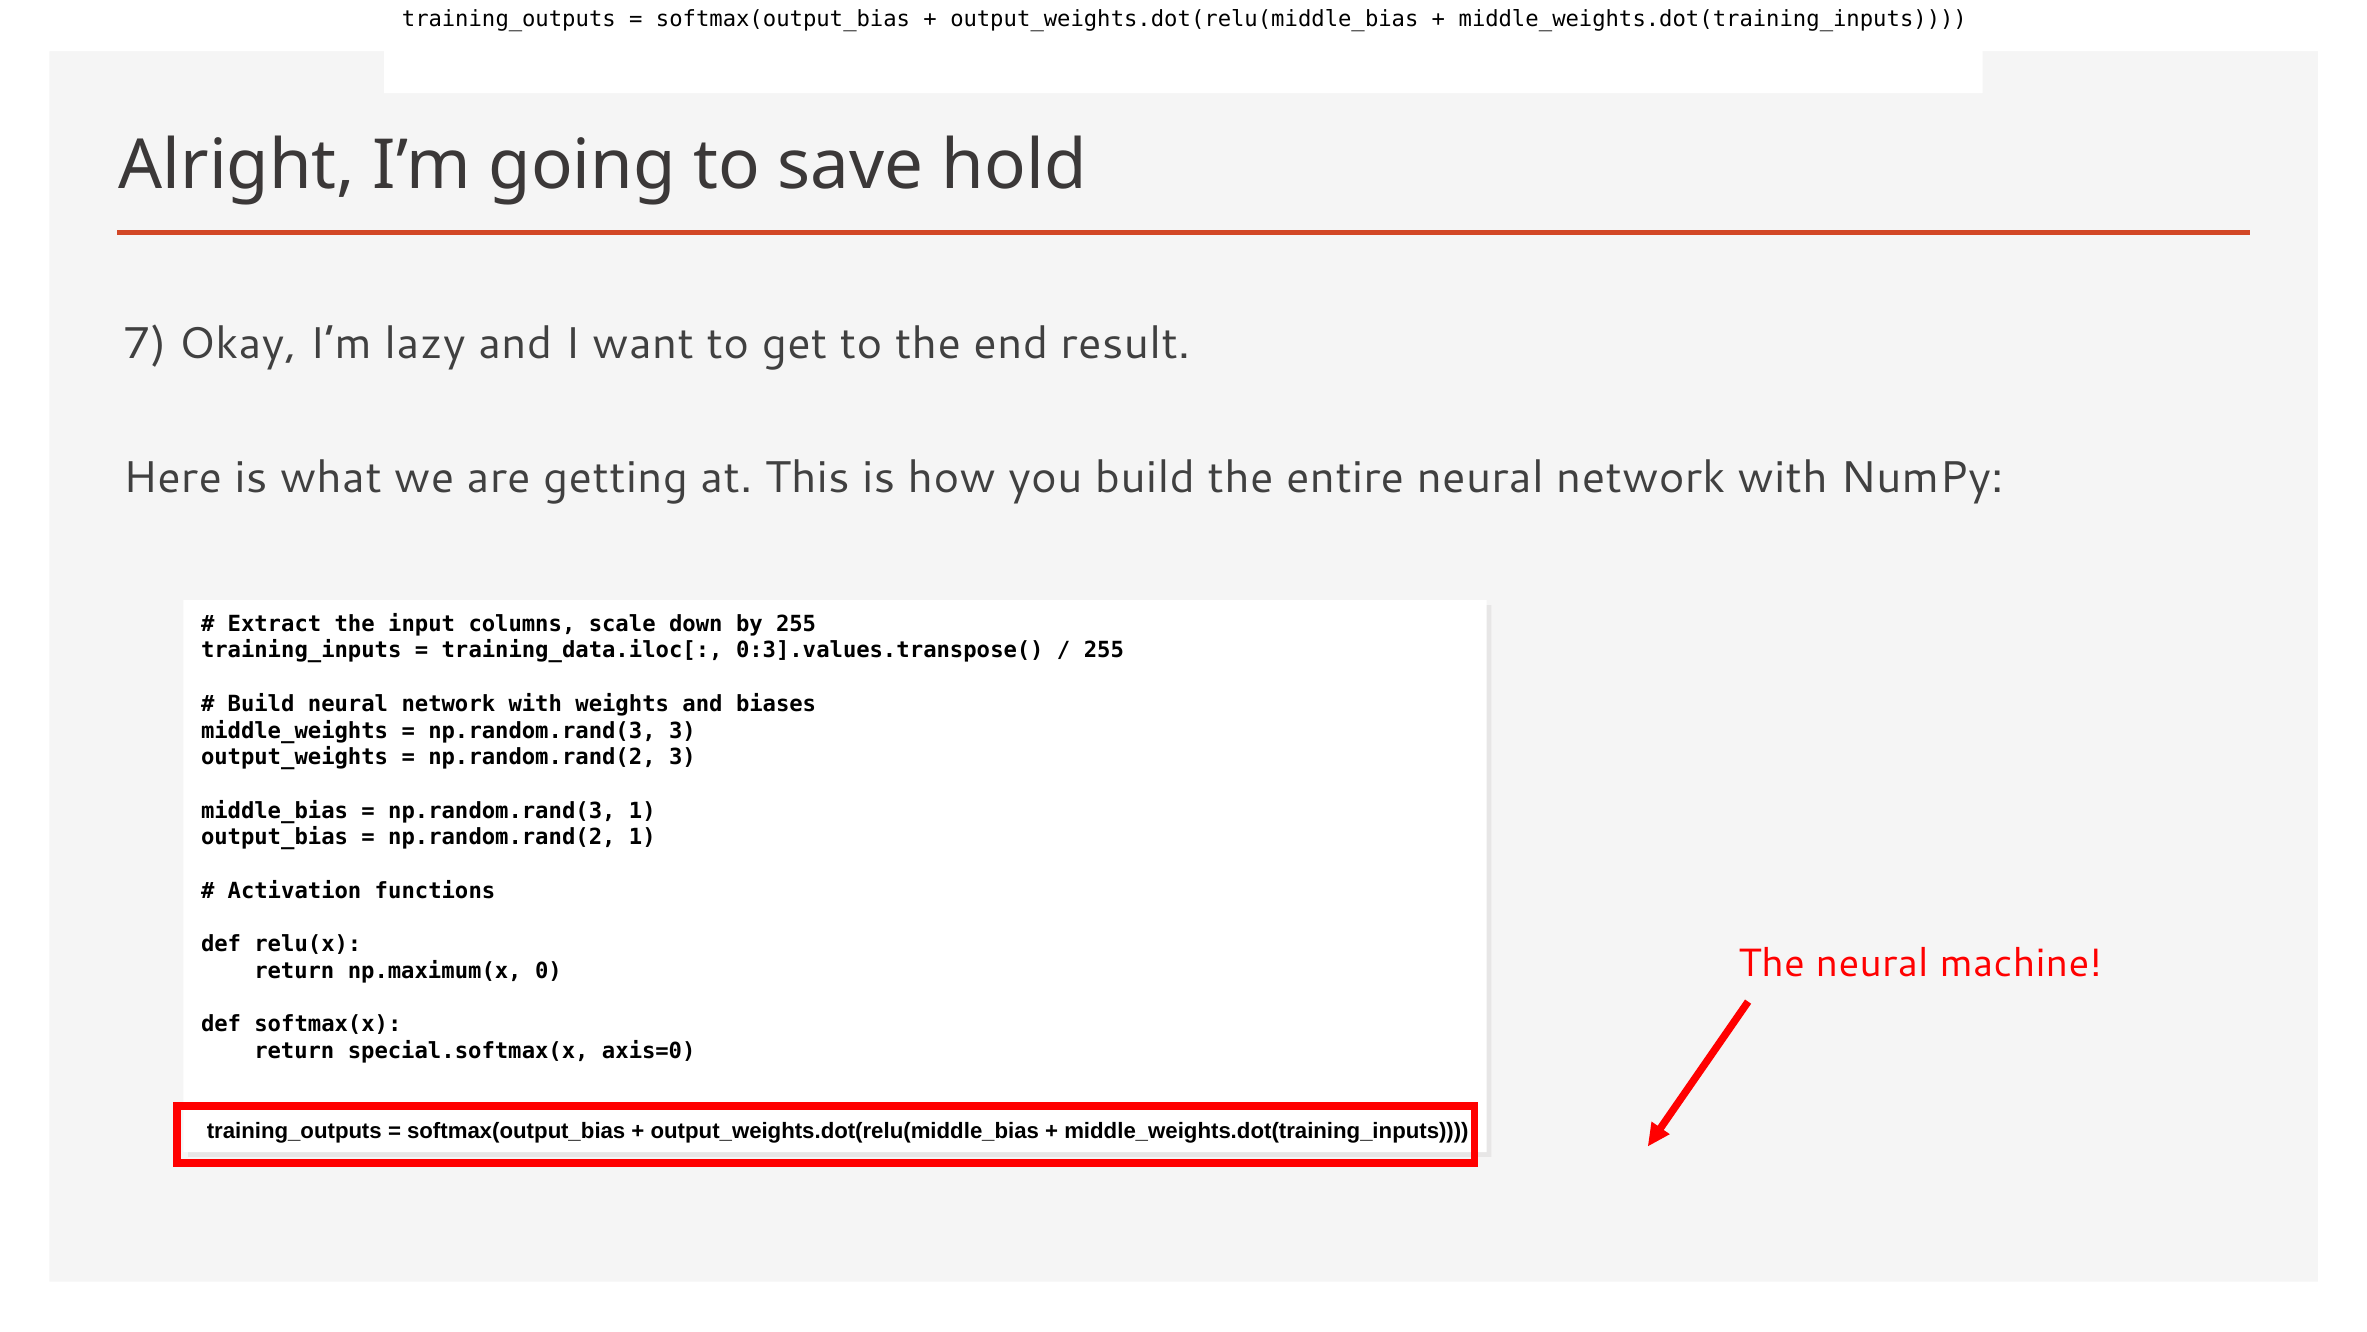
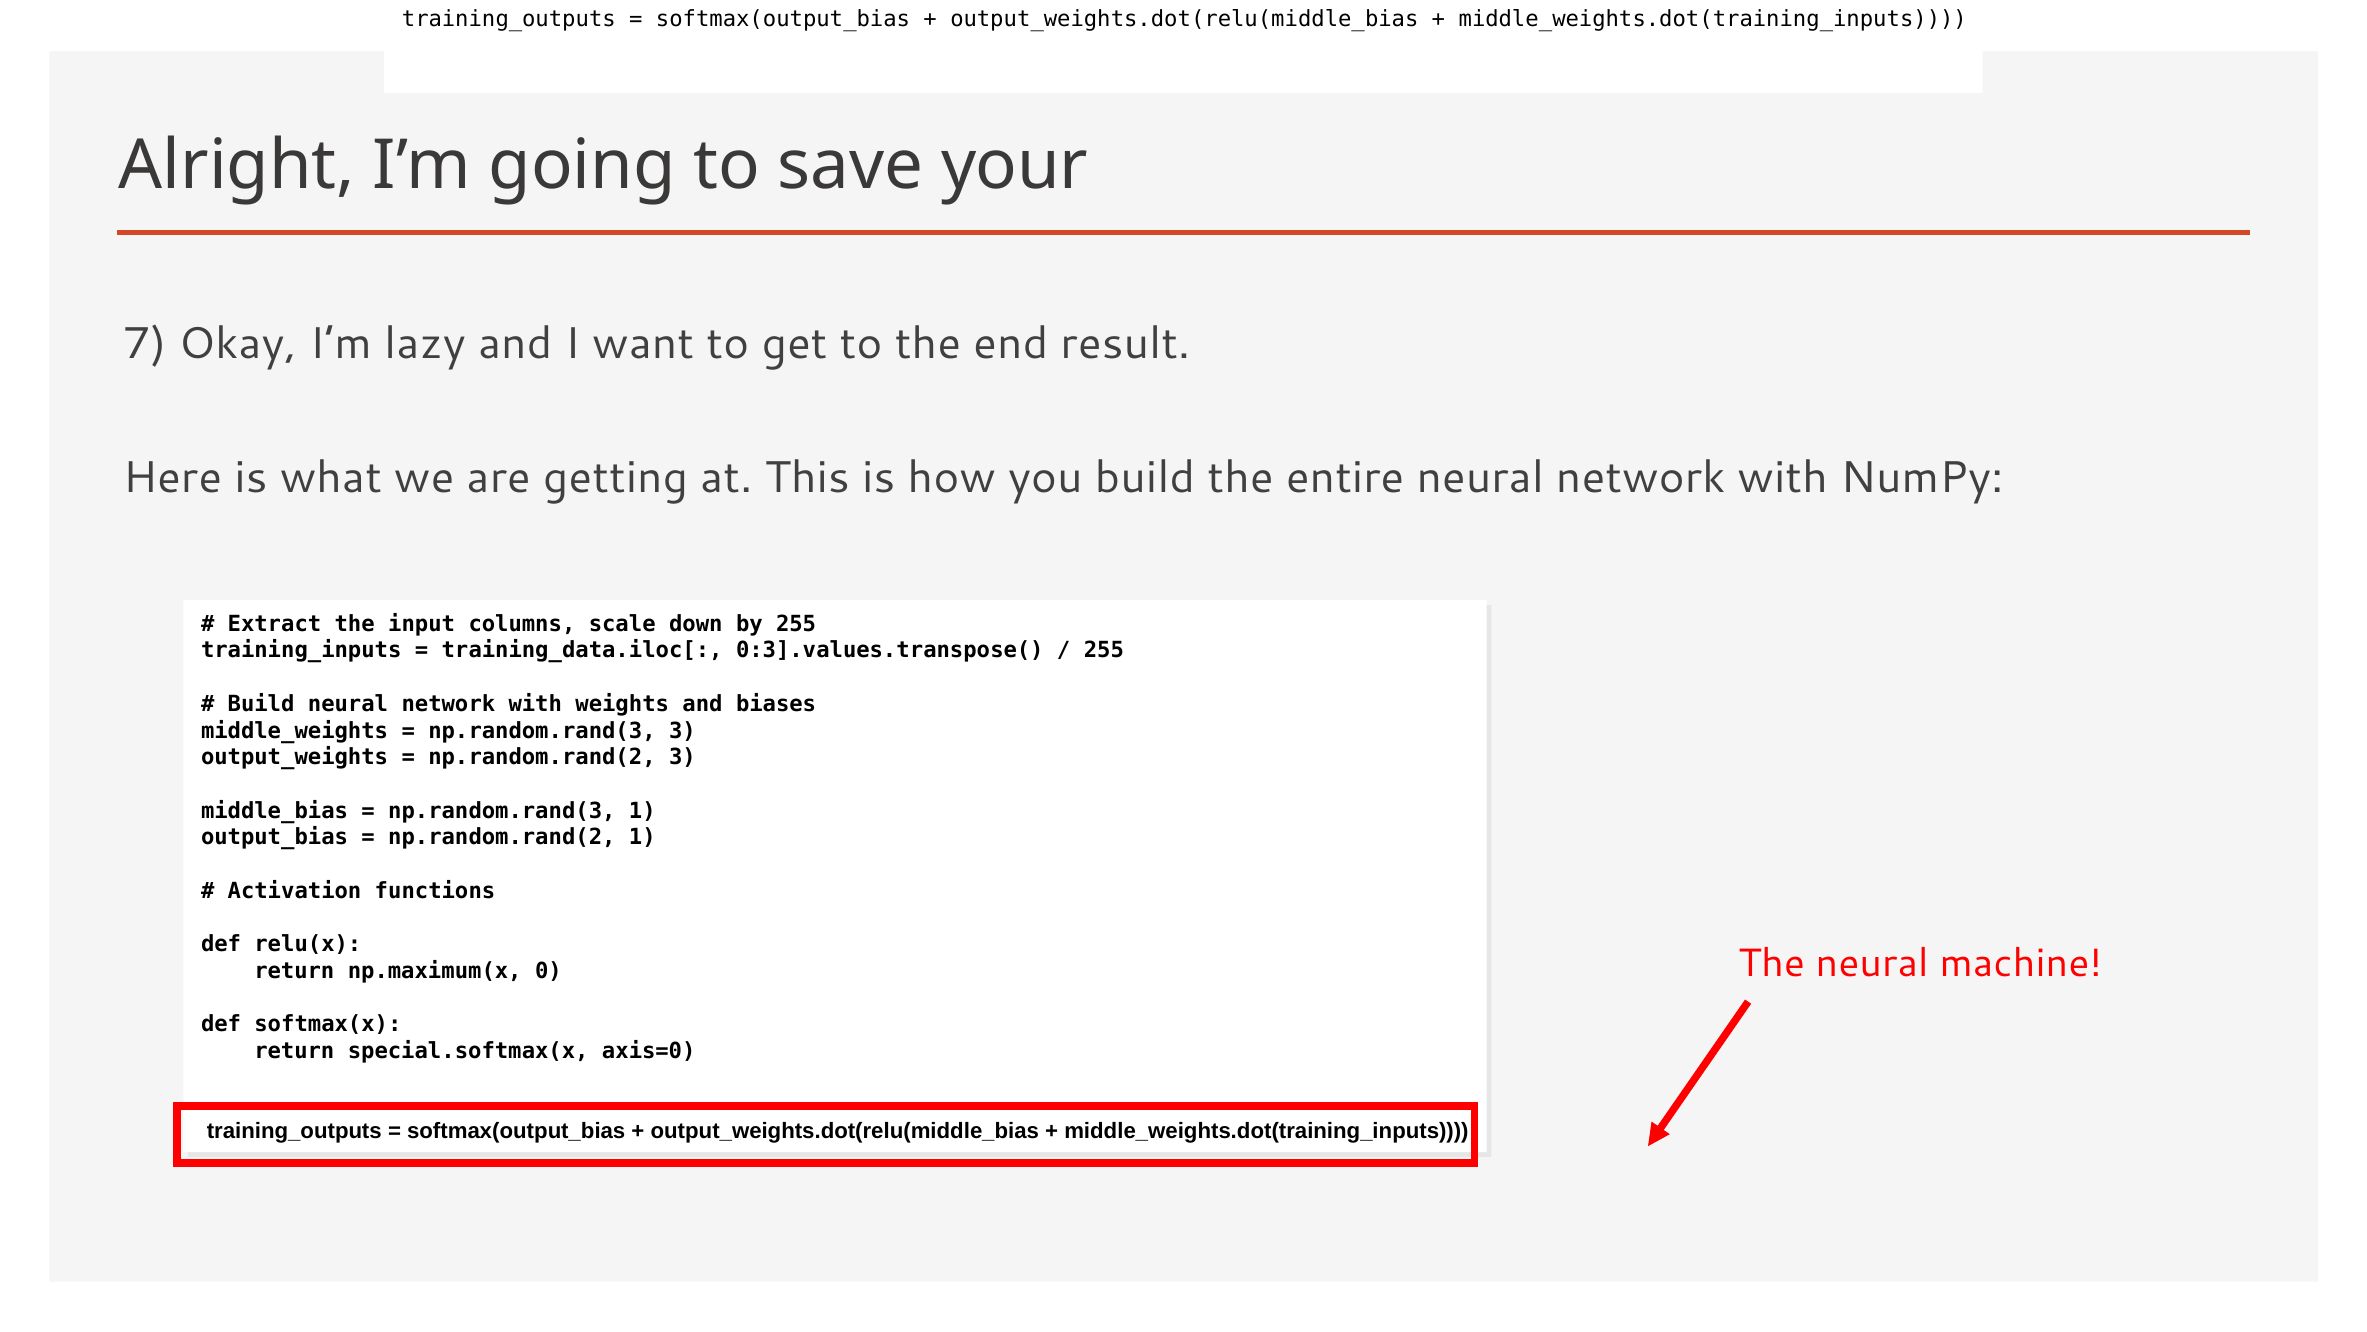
hold: hold -> your
